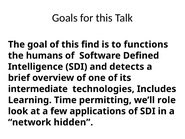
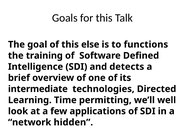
find: find -> else
humans: humans -> training
Includes: Includes -> Directed
role: role -> well
